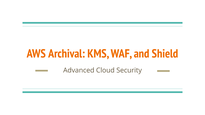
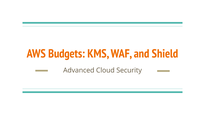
Archival: Archival -> Budgets
